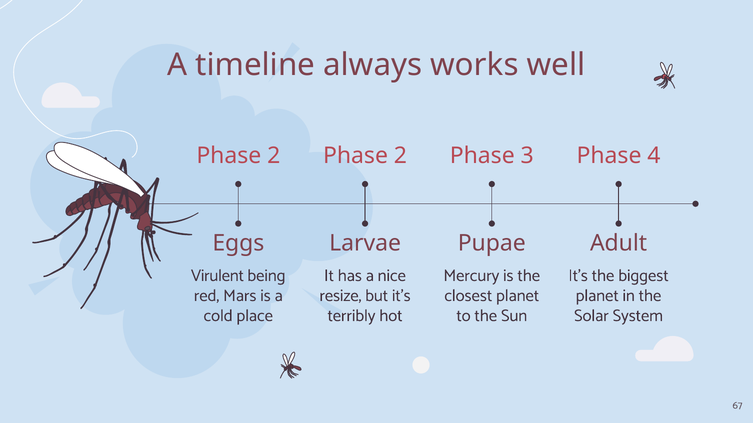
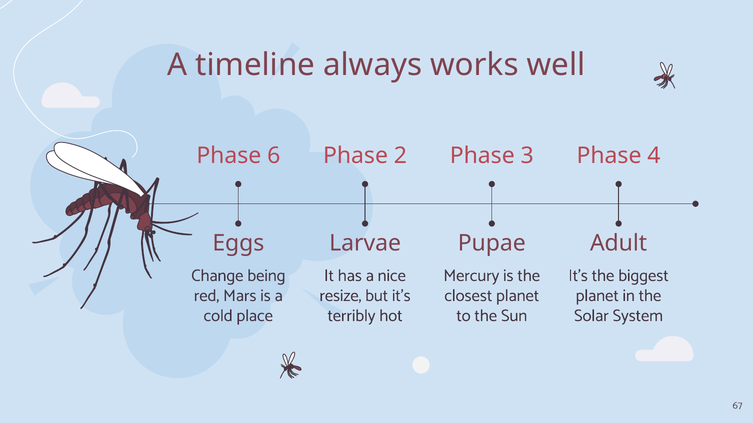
2 at (274, 156): 2 -> 6
Virulent: Virulent -> Change
